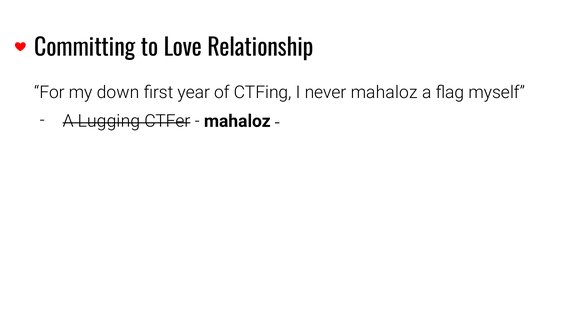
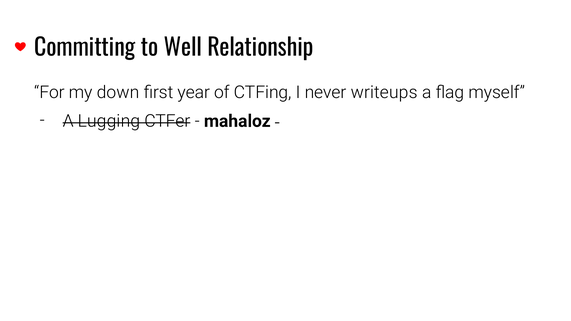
Love: Love -> Well
never mahaloz: mahaloz -> writeups
